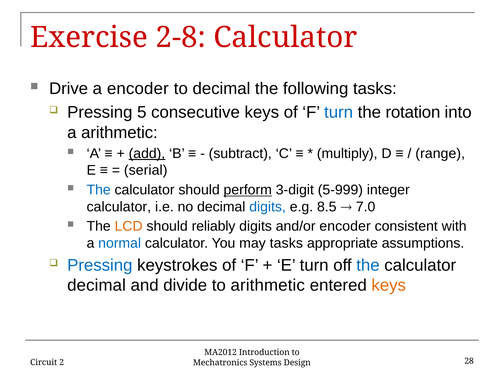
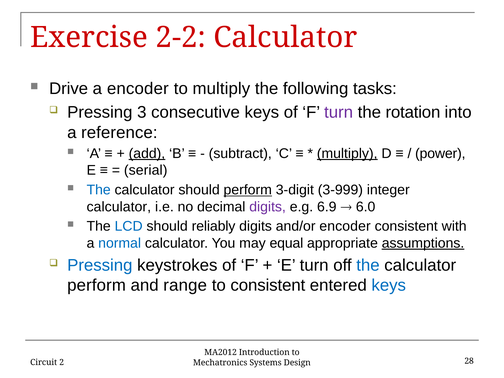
2-8: 2-8 -> 2-2
to decimal: decimal -> multiply
5: 5 -> 3
turn at (339, 112) colour: blue -> purple
a arithmetic: arithmetic -> reference
multiply at (347, 154) underline: none -> present
range: range -> power
5-999: 5-999 -> 3-999
digits at (268, 207) colour: blue -> purple
8.5: 8.5 -> 6.9
7.0: 7.0 -> 6.0
LCD colour: orange -> blue
may tasks: tasks -> equal
assumptions underline: none -> present
decimal at (97, 285): decimal -> perform
divide: divide -> range
to arithmetic: arithmetic -> consistent
keys at (389, 285) colour: orange -> blue
